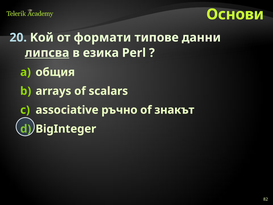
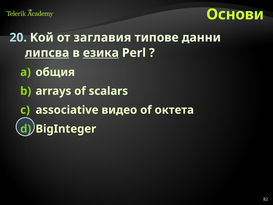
формати: формати -> заглавия
езика underline: none -> present
ръчно: ръчно -> видео
знакът: знакът -> октета
